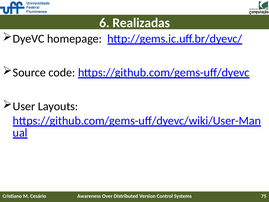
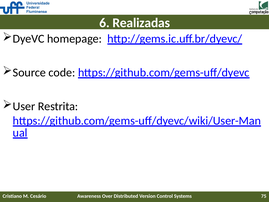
Layouts: Layouts -> Restrita
